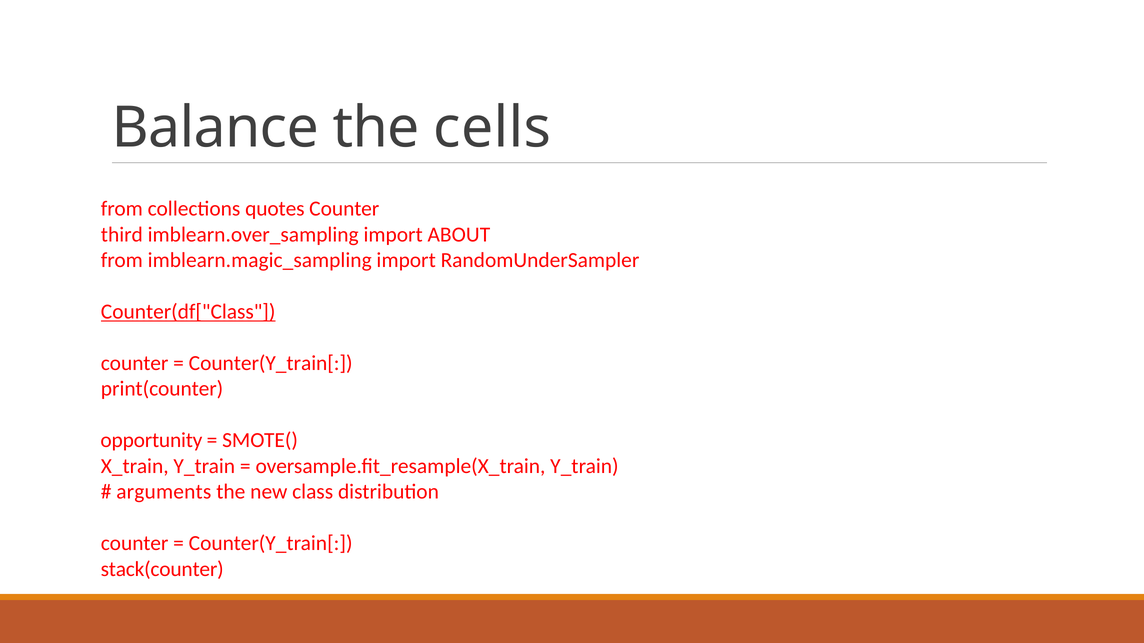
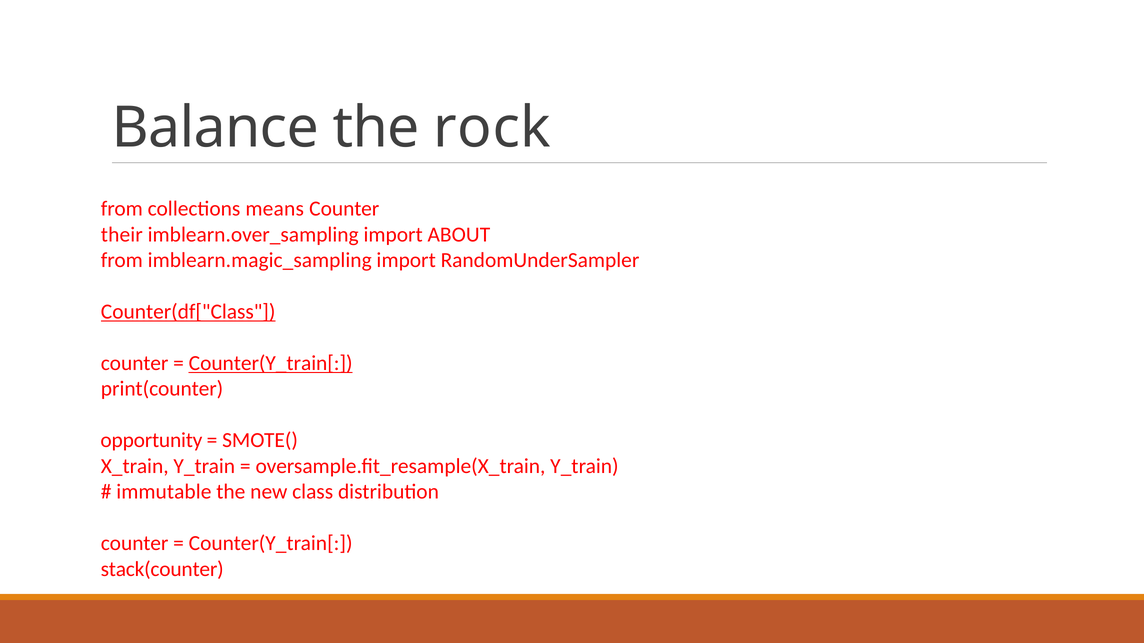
cells: cells -> rock
quotes: quotes -> means
third: third -> their
Counter(Y_train[ at (271, 363) underline: none -> present
arguments: arguments -> immutable
